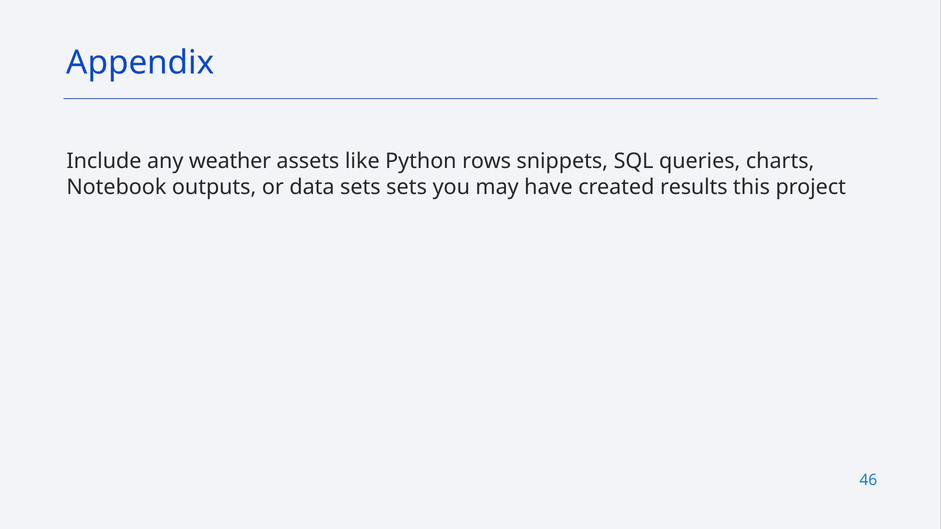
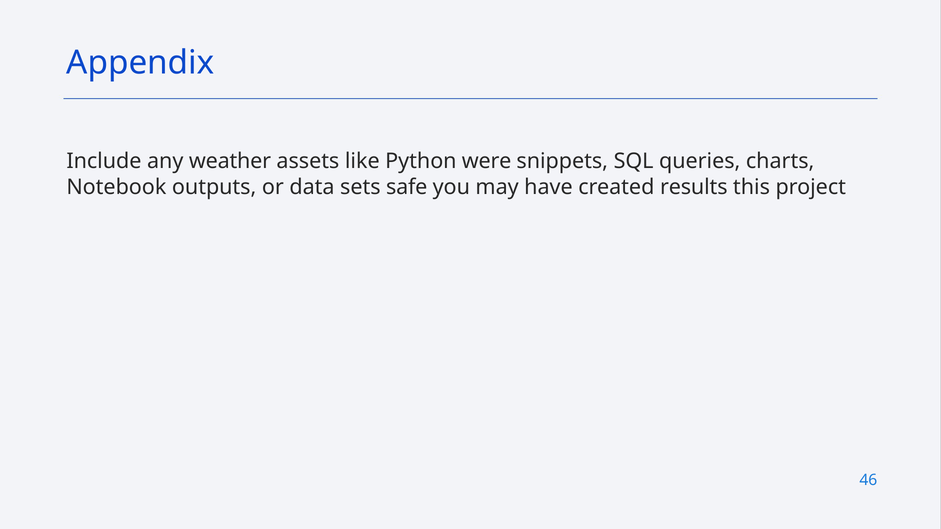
rows: rows -> were
sets sets: sets -> safe
